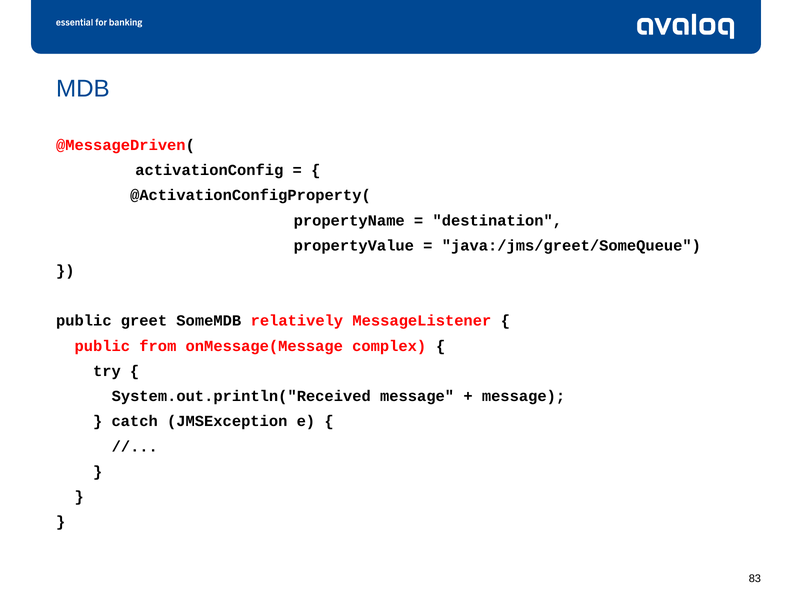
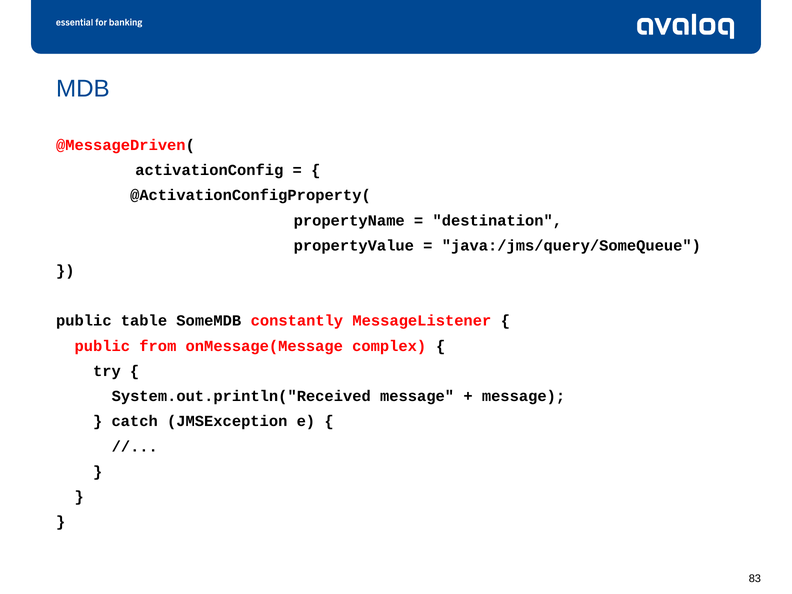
java:/jms/greet/SomeQueue: java:/jms/greet/SomeQueue -> java:/jms/query/SomeQueue
greet: greet -> table
relatively: relatively -> constantly
